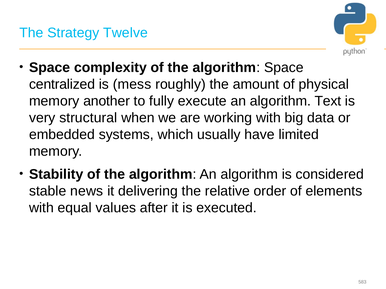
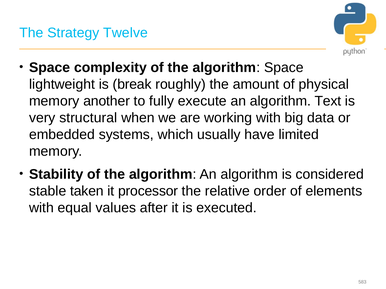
centralized: centralized -> lightweight
mess: mess -> break
news: news -> taken
delivering: delivering -> processor
